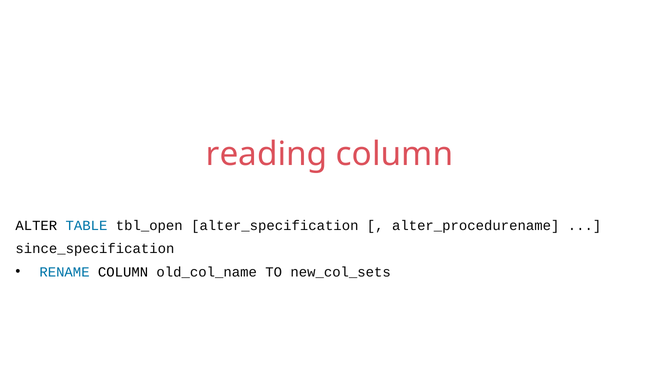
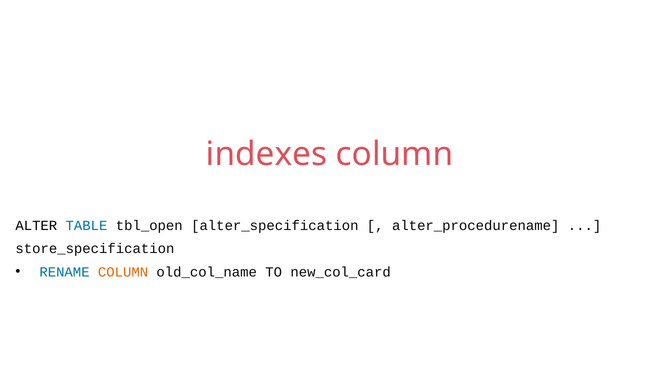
reading: reading -> indexes
since_specification: since_specification -> store_specification
COLUMN at (123, 272) colour: black -> orange
new_col_sets: new_col_sets -> new_col_card
